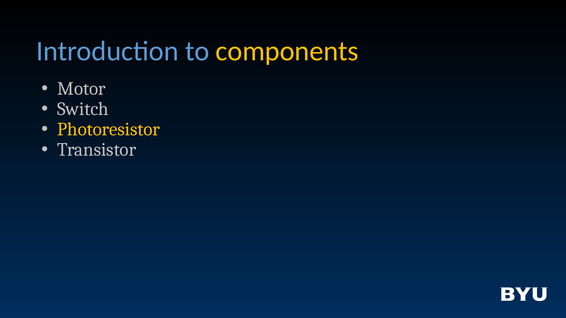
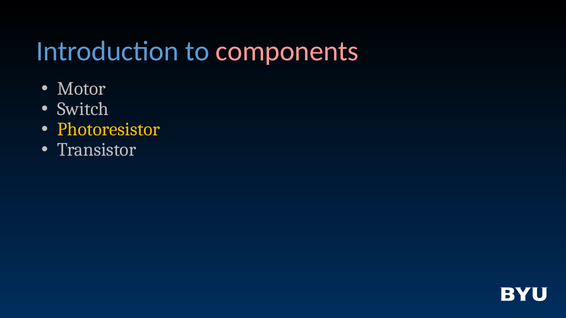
components colour: yellow -> pink
